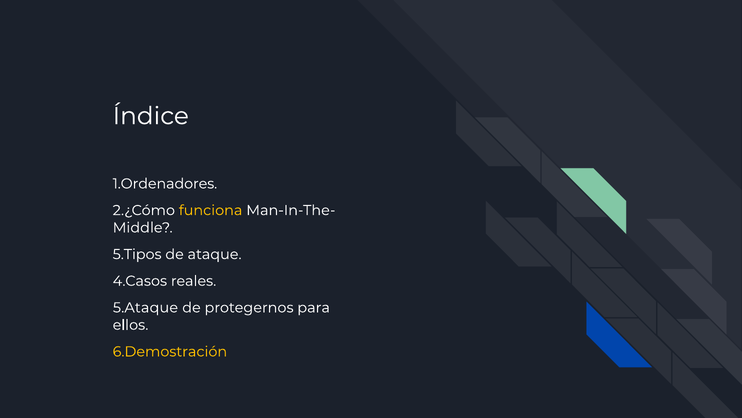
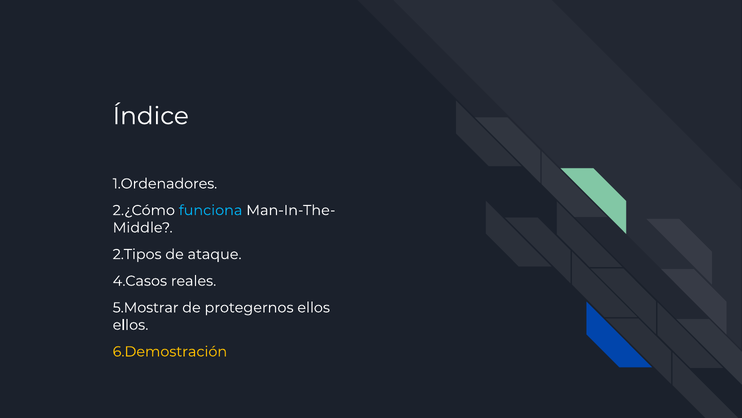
funciona colour: yellow -> light blue
5.Tipos: 5.Tipos -> 2.Tipos
5.Ataque: 5.Ataque -> 5.Mostrar
protegernos para: para -> ellos
